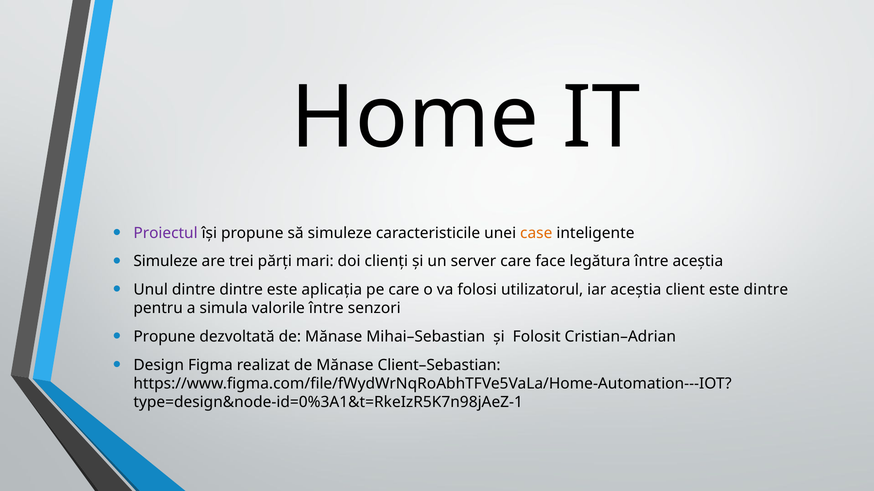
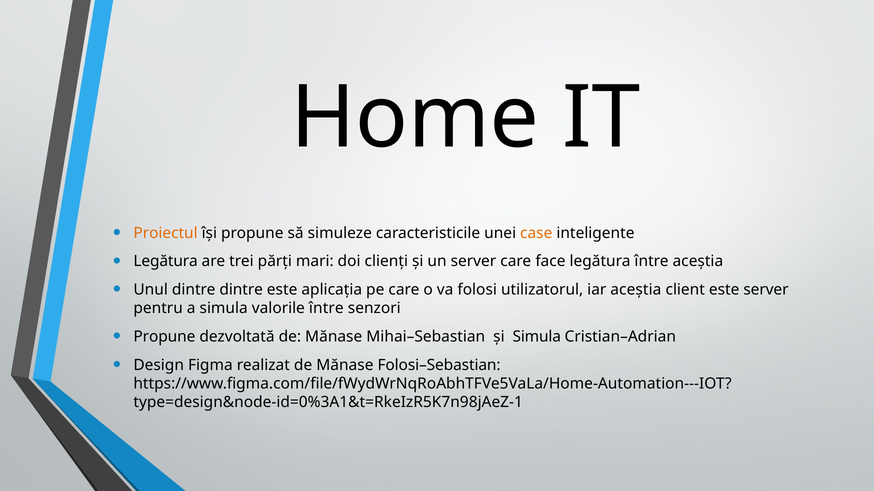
Proiectul colour: purple -> orange
Simuleze at (166, 262): Simuleze -> Legătura
este dintre: dintre -> server
și Folosit: Folosit -> Simula
Client–Sebastian: Client–Sebastian -> Folosi–Sebastian
